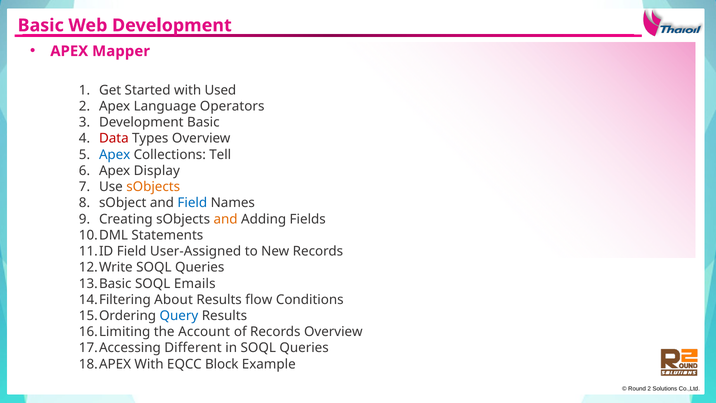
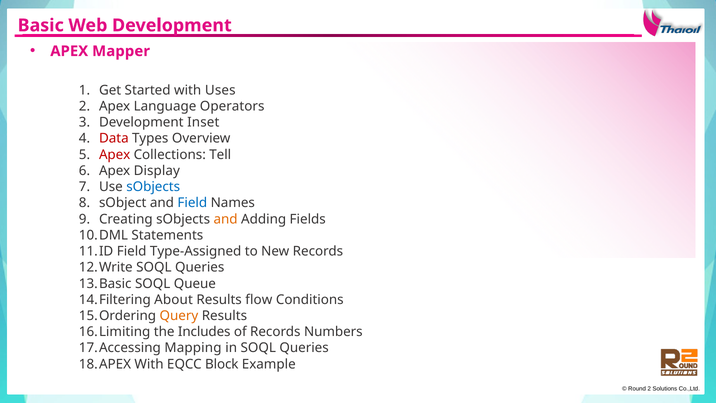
Used: Used -> Uses
Development Basic: Basic -> Inset
Apex at (115, 155) colour: blue -> red
sObjects at (153, 187) colour: orange -> blue
User-Assigned: User-Assigned -> Type-Assigned
Emails: Emails -> Queue
Query colour: blue -> orange
Account: Account -> Includes
Records Overview: Overview -> Numbers
Different: Different -> Mapping
